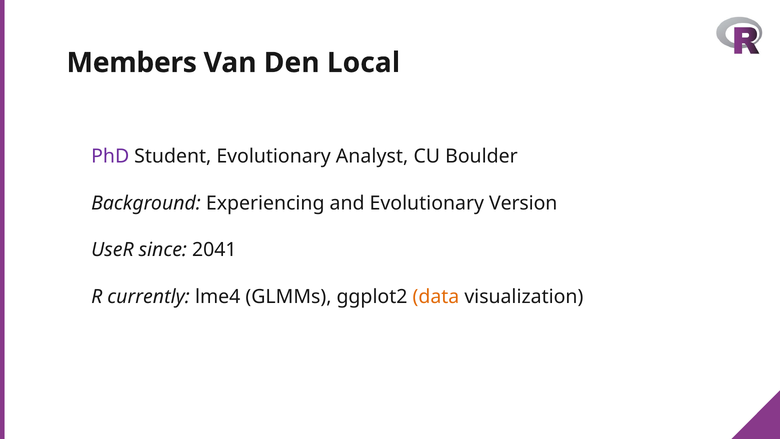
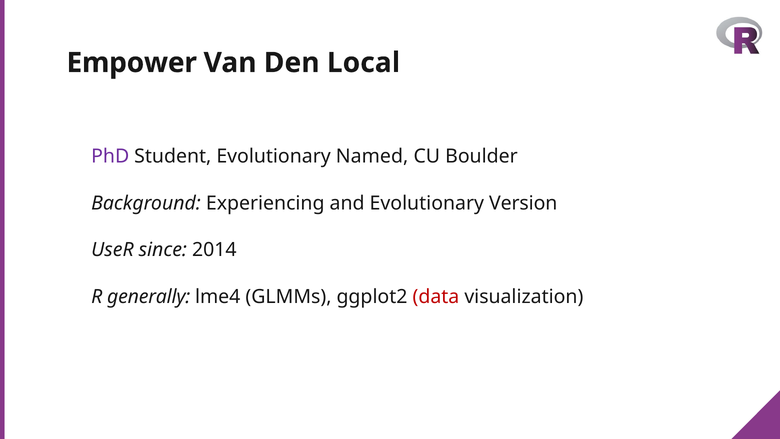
Members: Members -> Empower
Analyst: Analyst -> Named
2041: 2041 -> 2014
currently: currently -> generally
data colour: orange -> red
